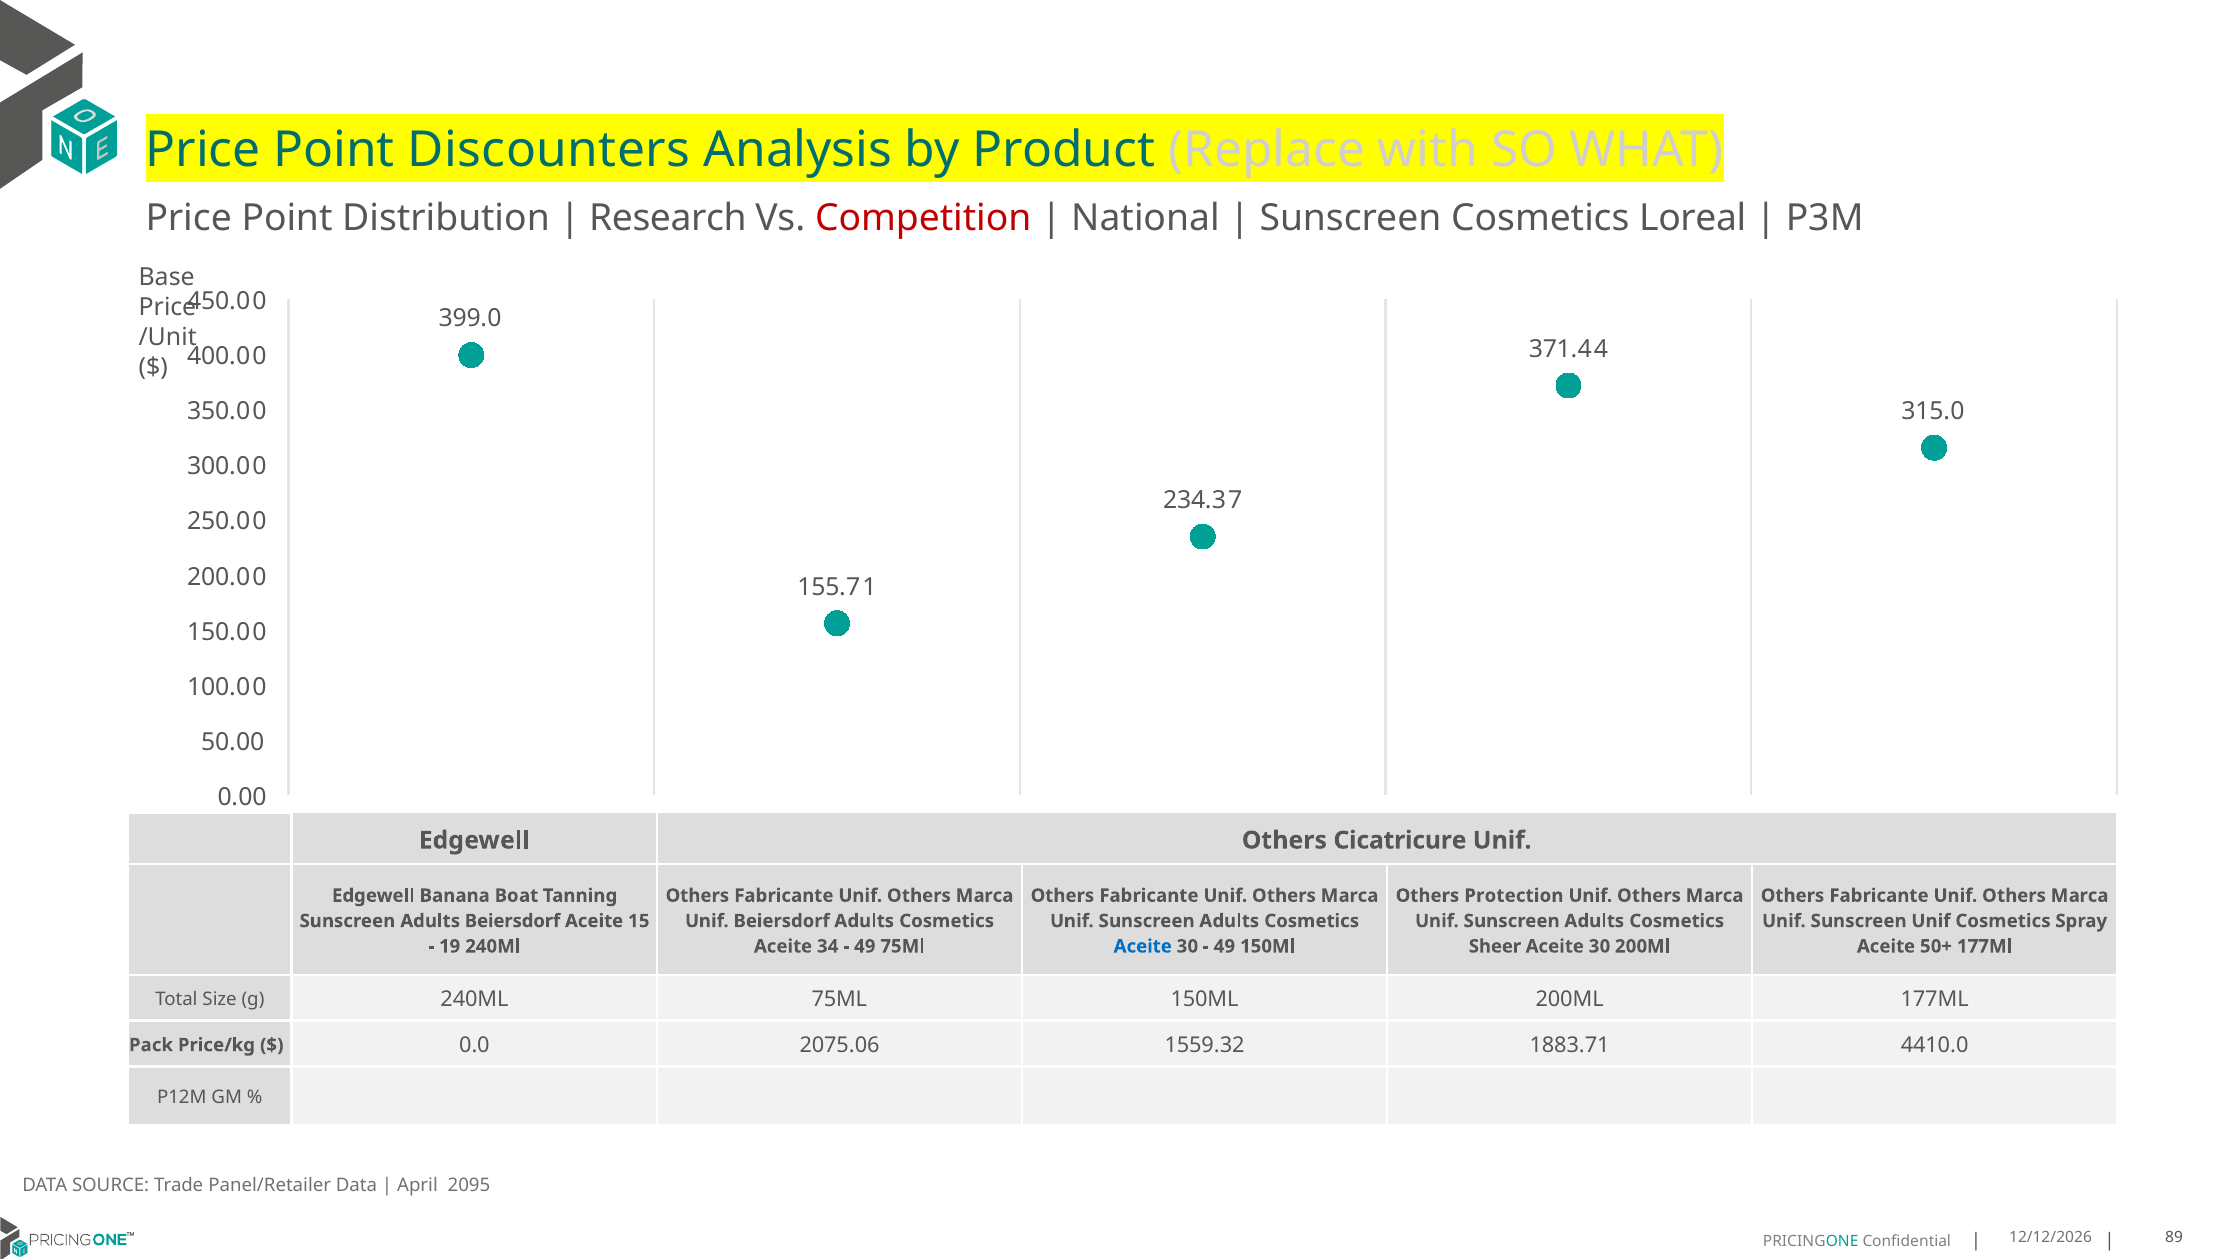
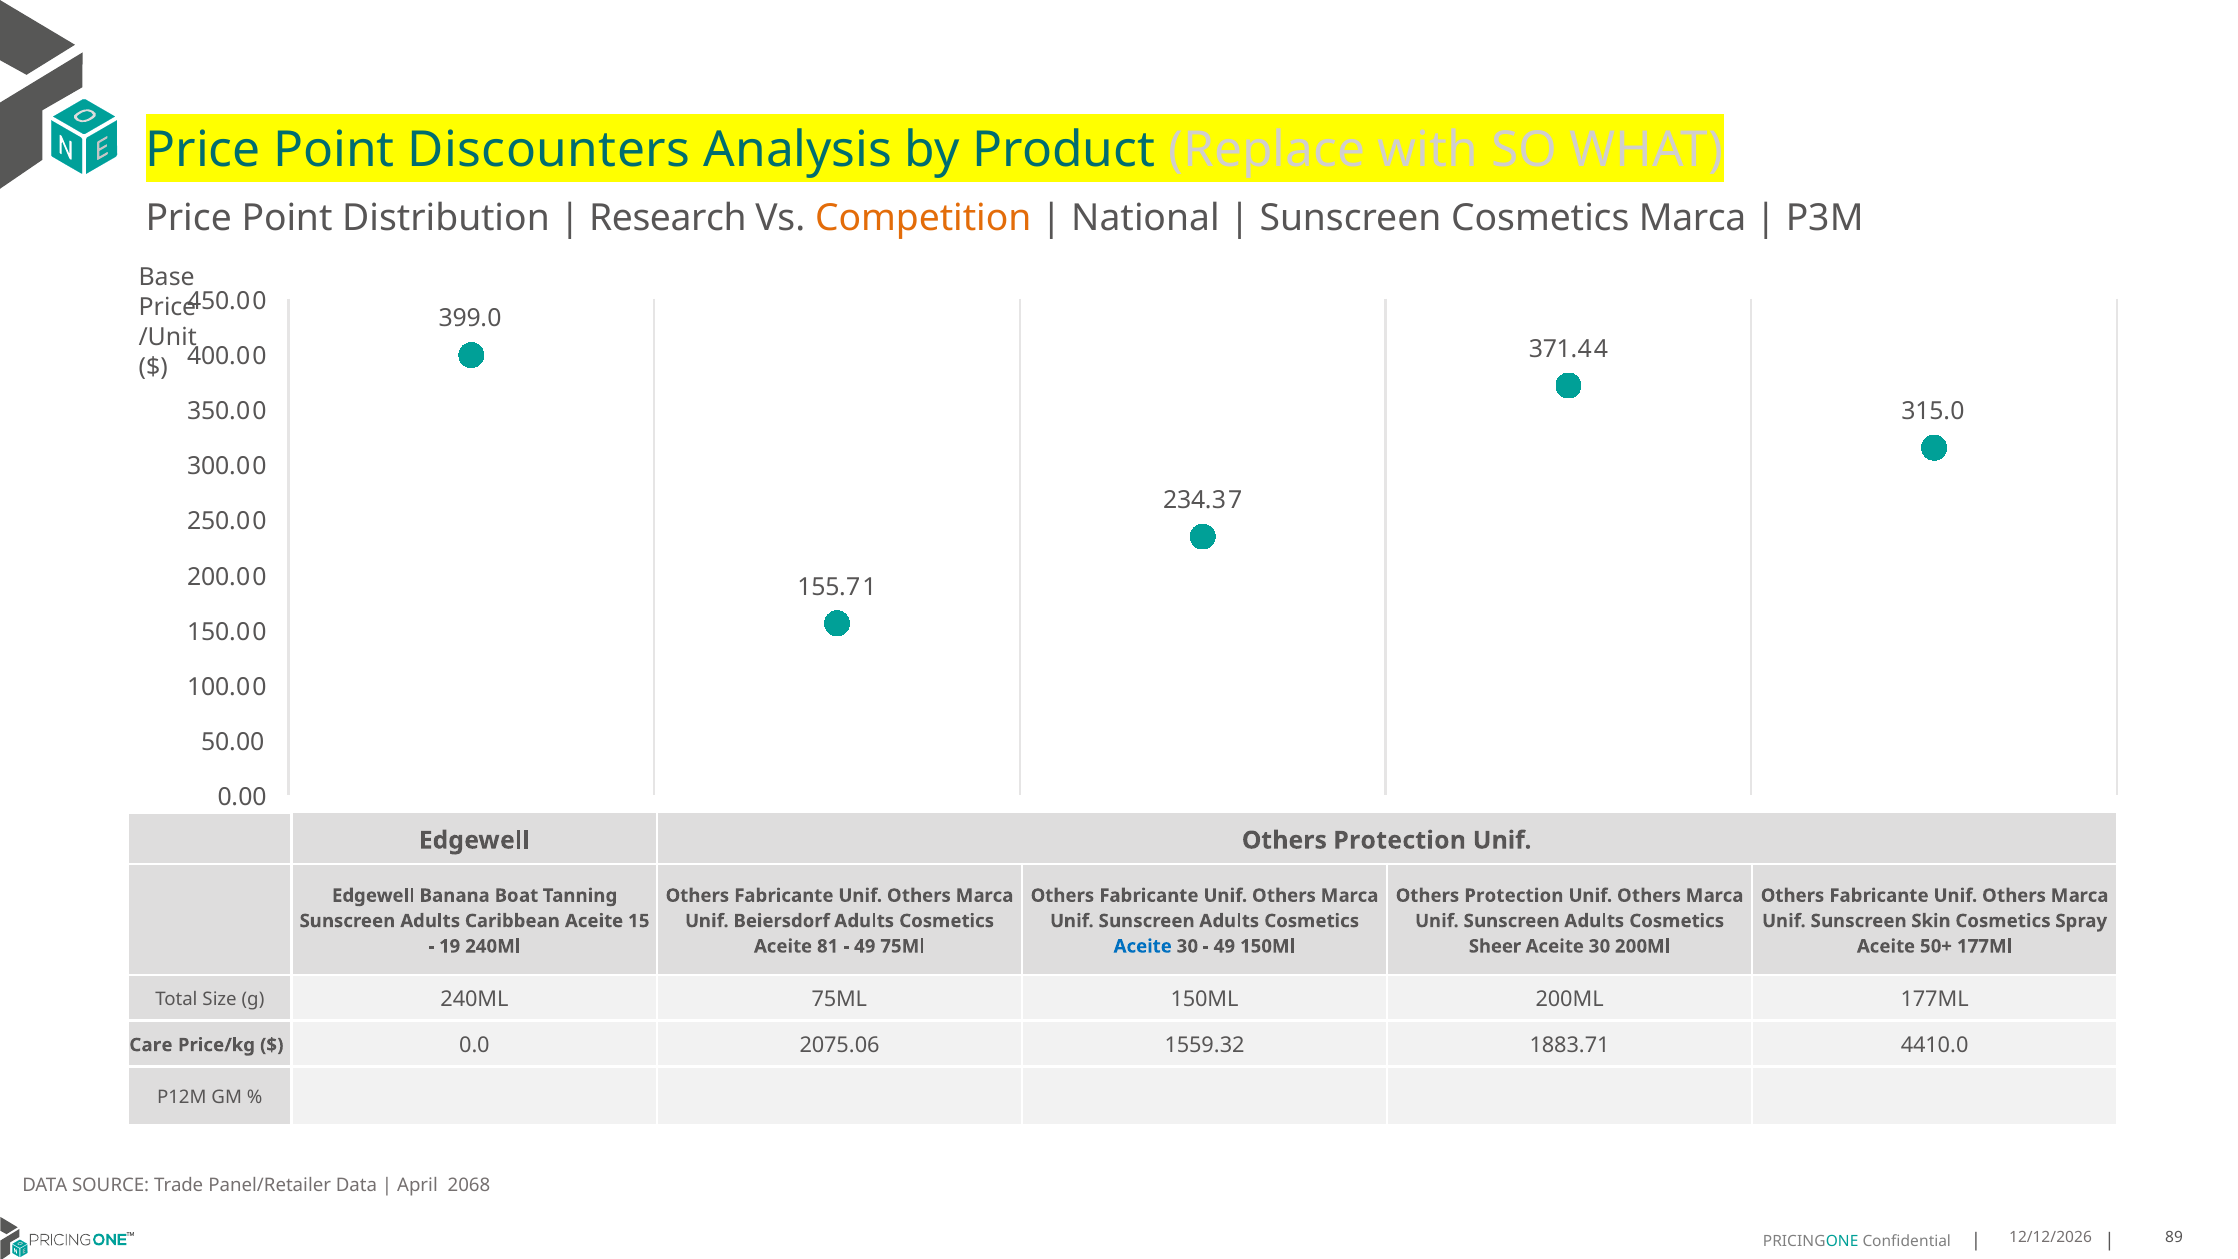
Competition colour: red -> orange
Cosmetics Loreal: Loreal -> Marca
Edgewell Others Cicatricure: Cicatricure -> Protection
Adults Beiersdorf: Beiersdorf -> Caribbean
Sunscreen Unif: Unif -> Skin
34: 34 -> 81
Pack: Pack -> Care
2095: 2095 -> 2068
